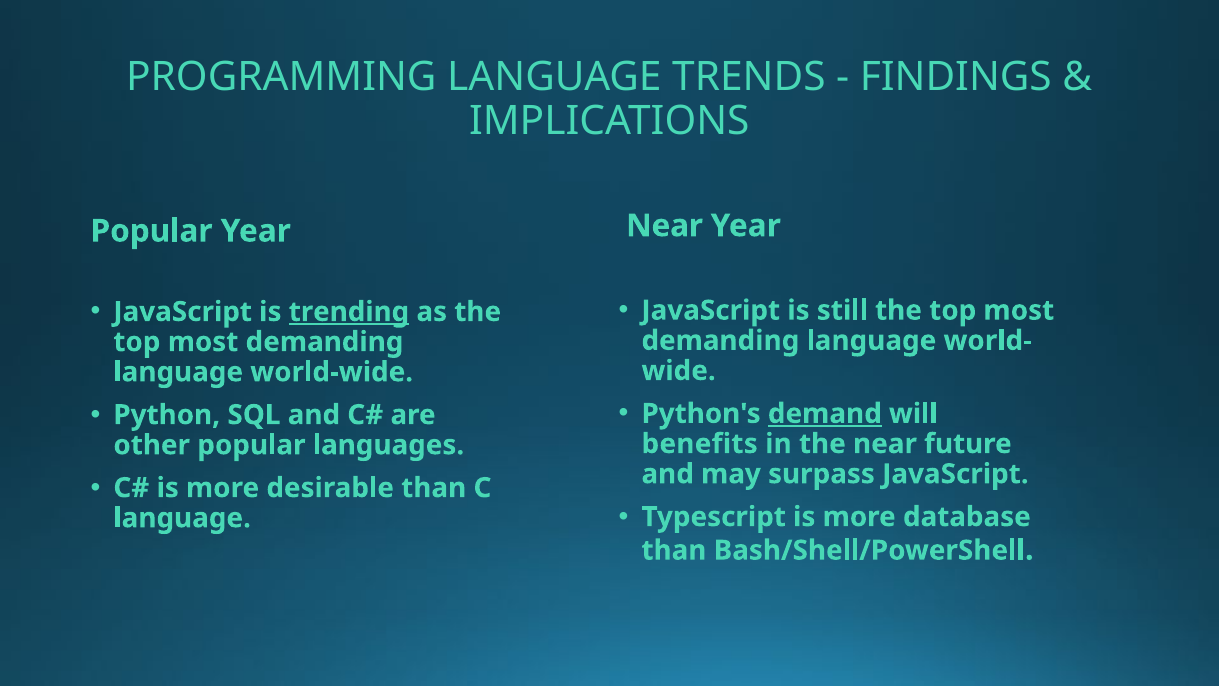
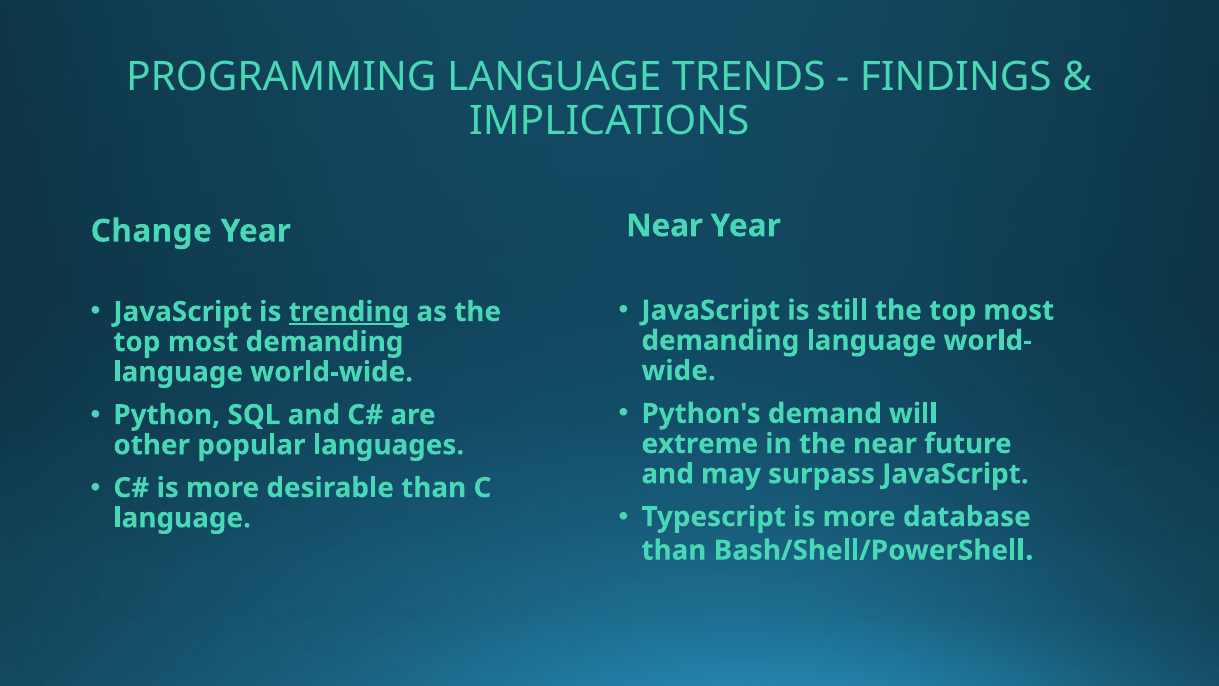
Popular at (151, 231): Popular -> Change
demand underline: present -> none
benefits: benefits -> extreme
